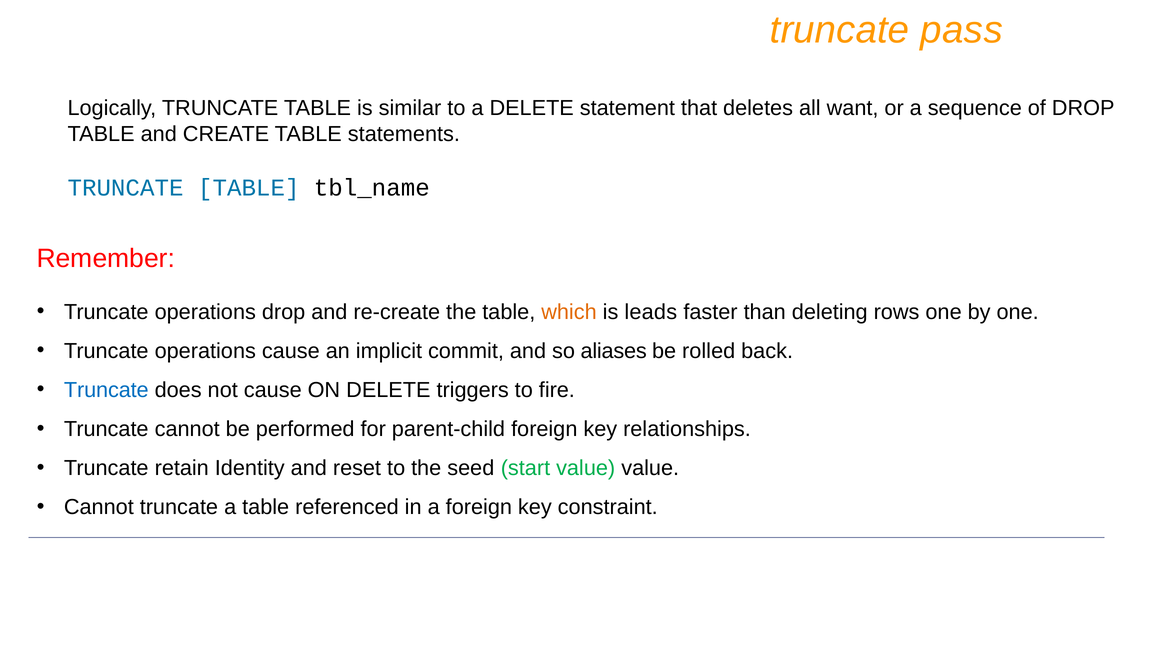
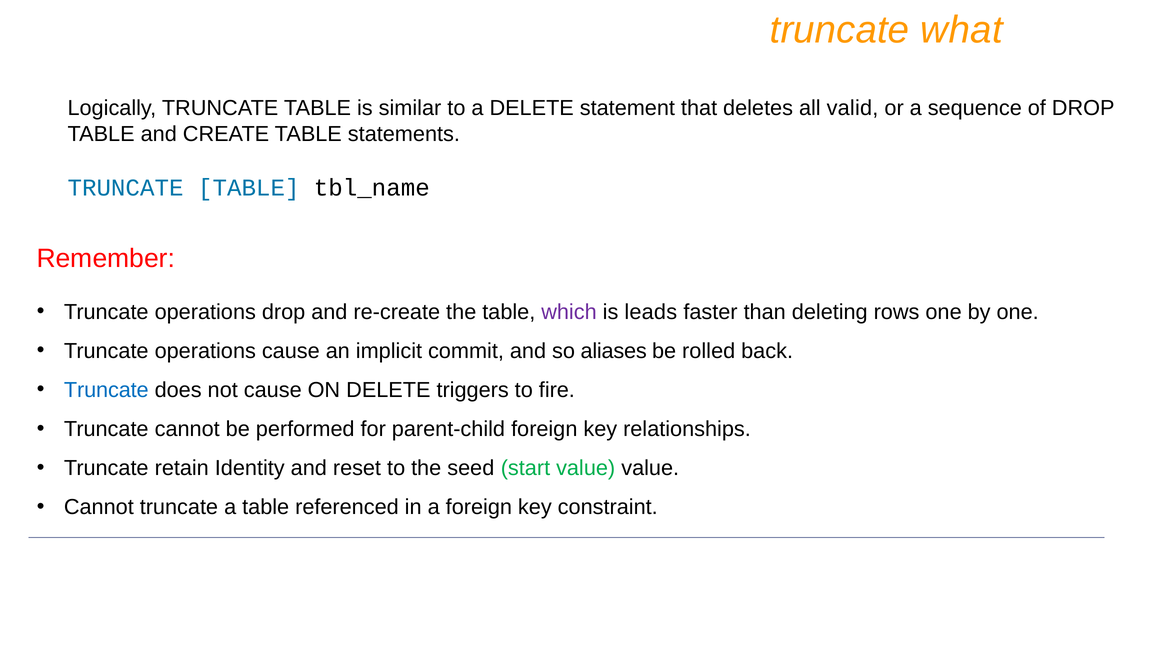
pass: pass -> what
want: want -> valid
which colour: orange -> purple
